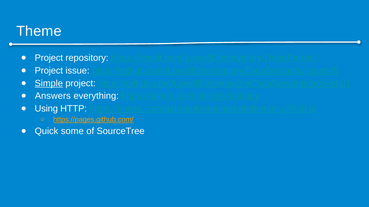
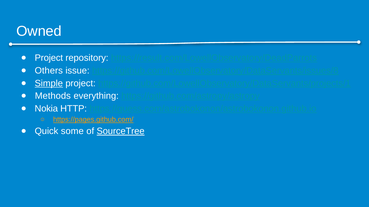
Theme: Theme -> Owned
Project at (49, 71): Project -> Others
Answers: Answers -> Methods
Using: Using -> Nokia
SourceTree underline: none -> present
